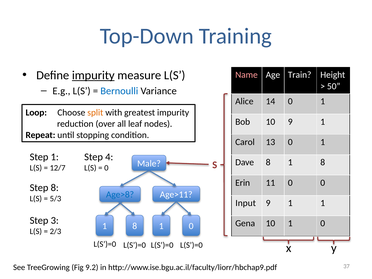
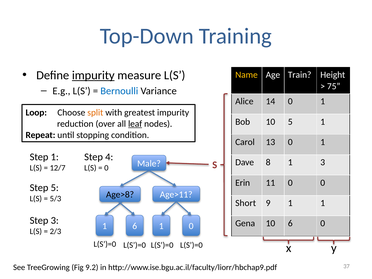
Name colour: pink -> yellow
50: 50 -> 75
10 9: 9 -> 5
leaf underline: none -> present
8 1 8: 8 -> 3
Step 8: 8 -> 5
Age>8 colour: blue -> black
Input: Input -> Short
10 1: 1 -> 6
8 at (135, 226): 8 -> 6
